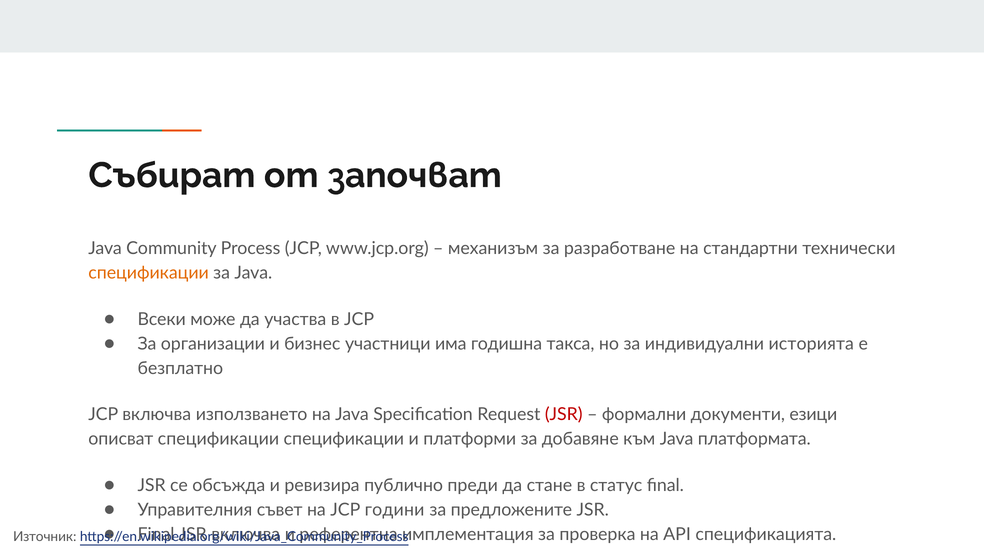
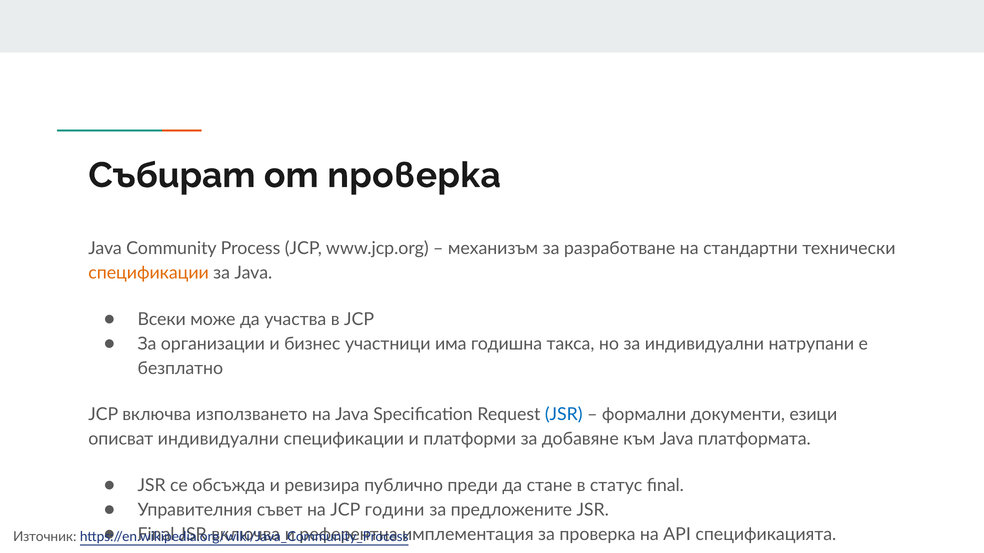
от започват: започват -> проверка
историята: историята -> натрупани
JSR at (564, 415) colour: red -> blue
описват спецификации: спецификации -> индивидуални
